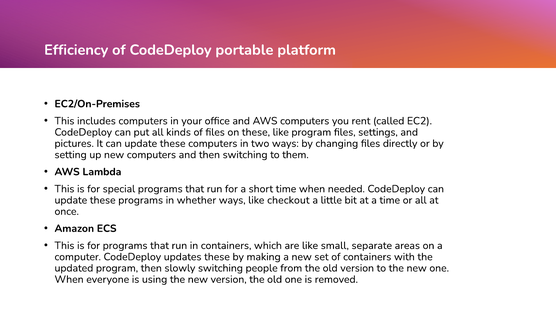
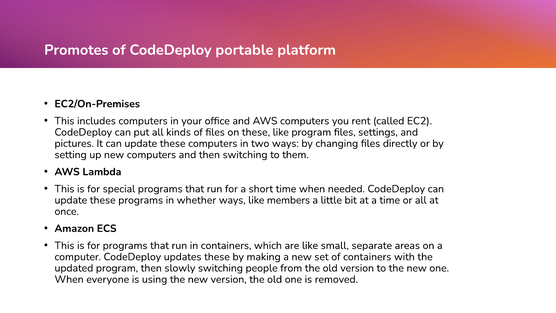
Efficiency: Efficiency -> Promotes
checkout: checkout -> members
